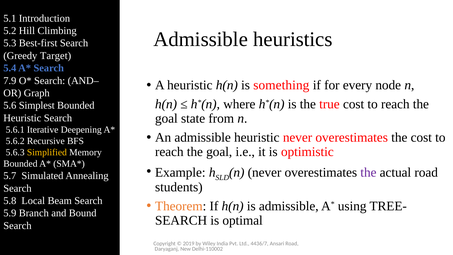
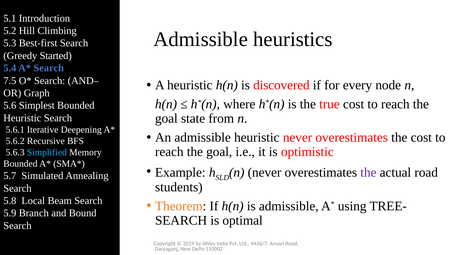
Target: Target -> Started
7.9: 7.9 -> 7.5
something: something -> discovered
Simplified colour: yellow -> light blue
